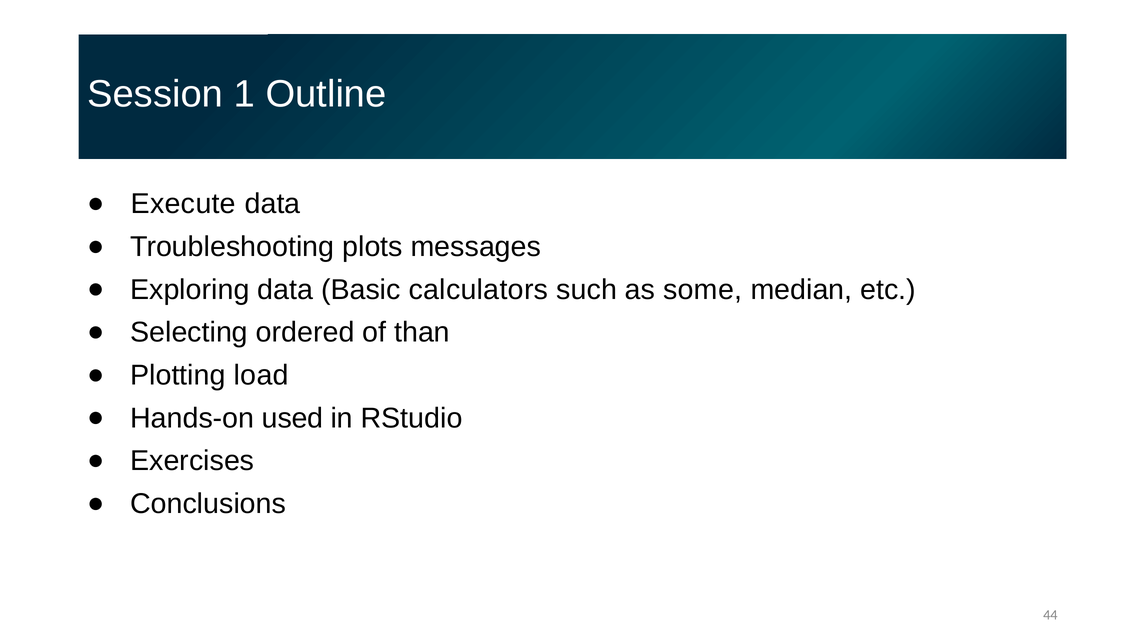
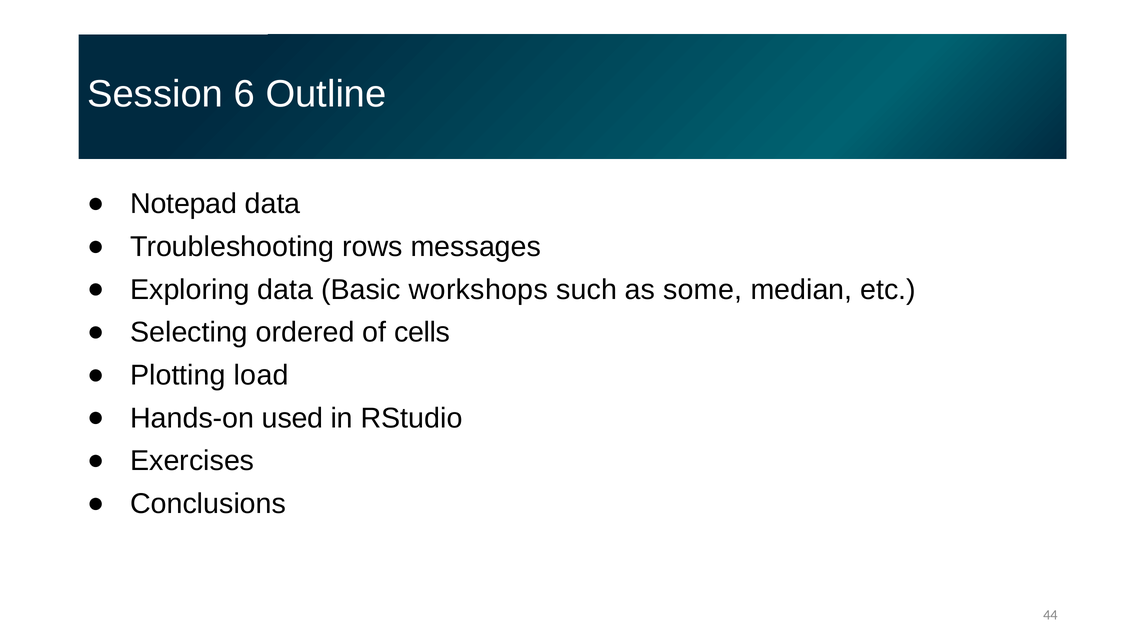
1: 1 -> 6
Execute: Execute -> Notepad
plots: plots -> rows
calculators: calculators -> workshops
than: than -> cells
